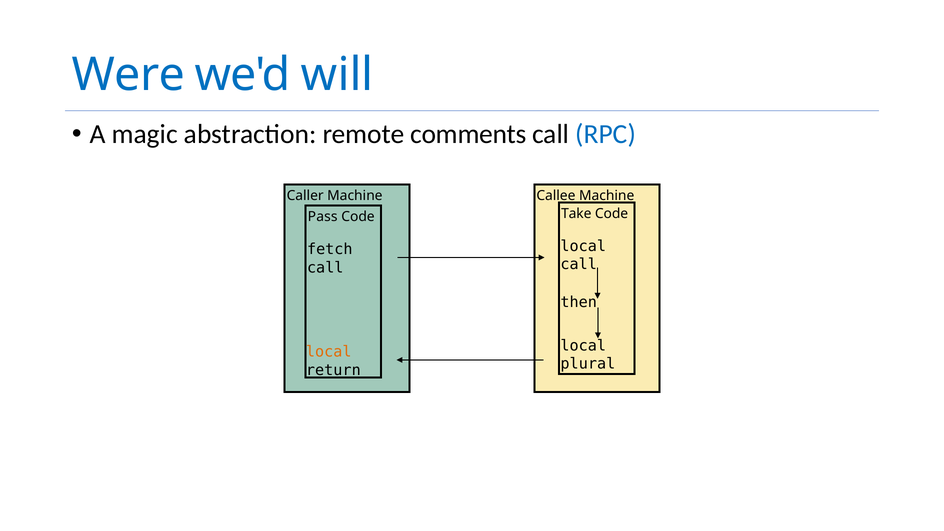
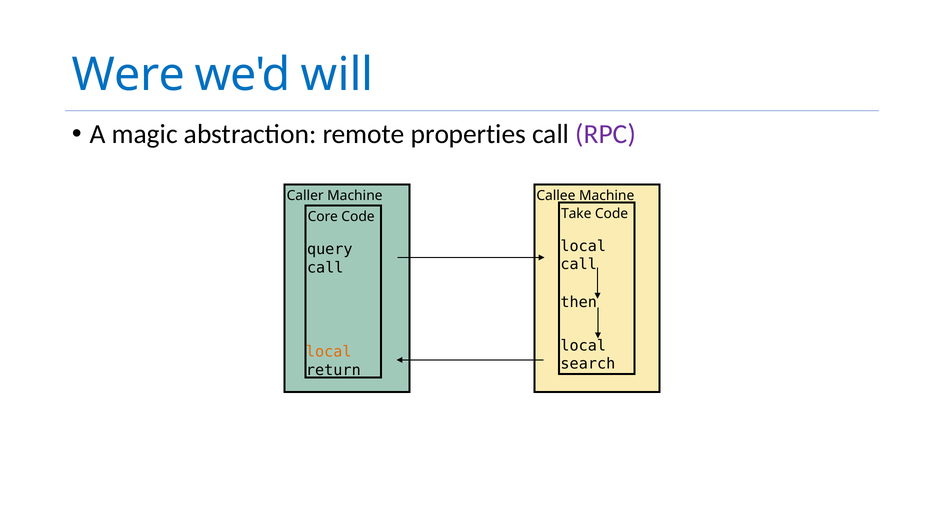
comments: comments -> properties
RPC colour: blue -> purple
Pass: Pass -> Core
fetch: fetch -> query
plural: plural -> search
